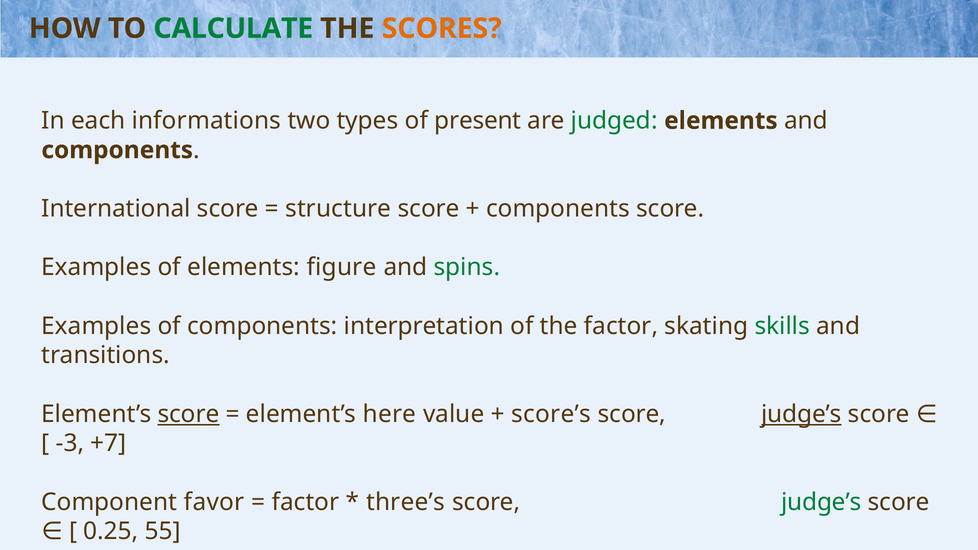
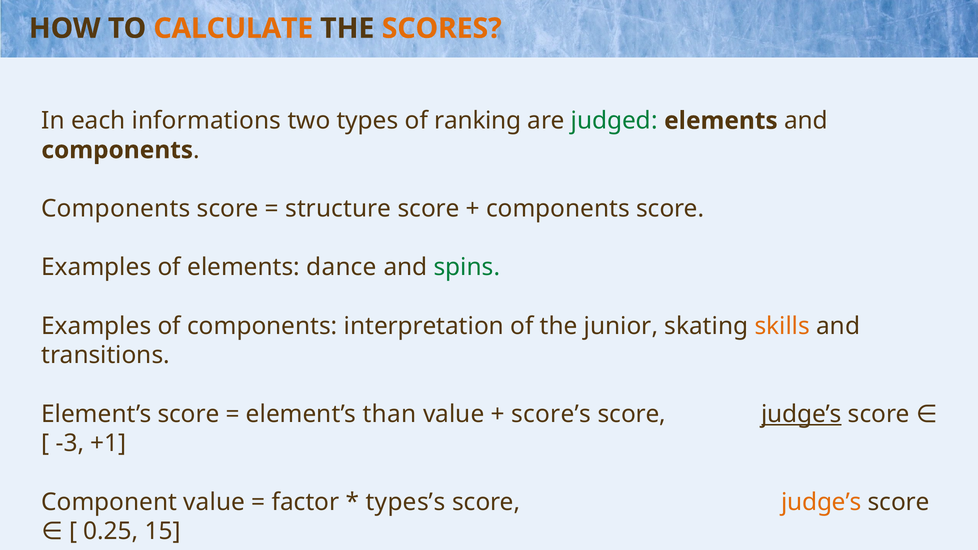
CALCULATE colour: green -> orange
present: present -> ranking
International at (116, 209): International -> Components
figure: figure -> dance
the factor: factor -> junior
skills colour: green -> orange
score at (189, 414) underline: present -> none
here: here -> than
+7: +7 -> +1
Component favor: favor -> value
three’s: three’s -> types’s
judge’s at (821, 502) colour: green -> orange
55: 55 -> 15
